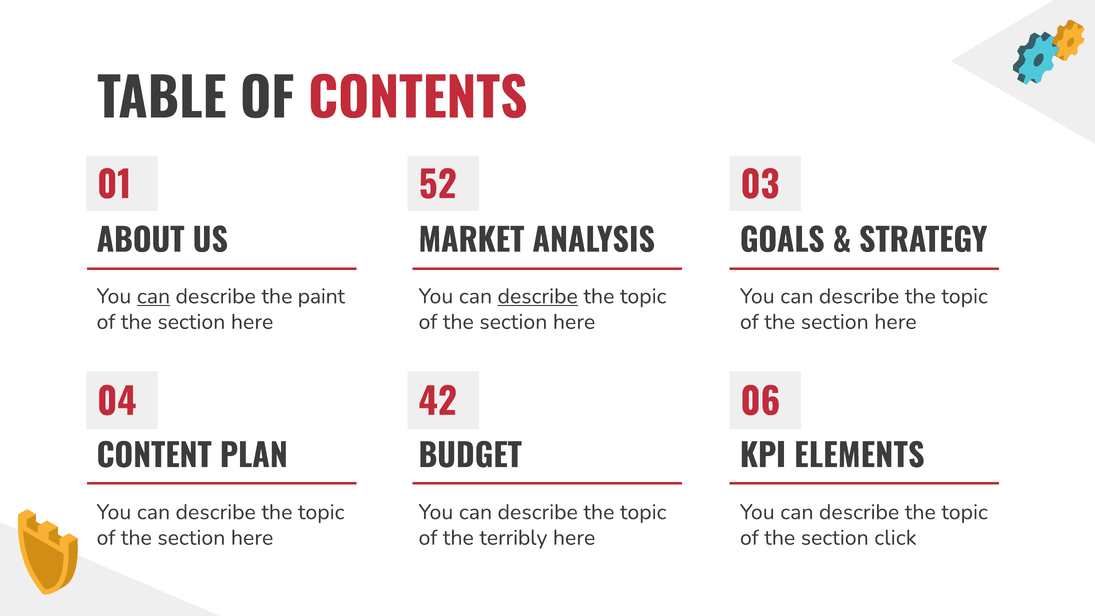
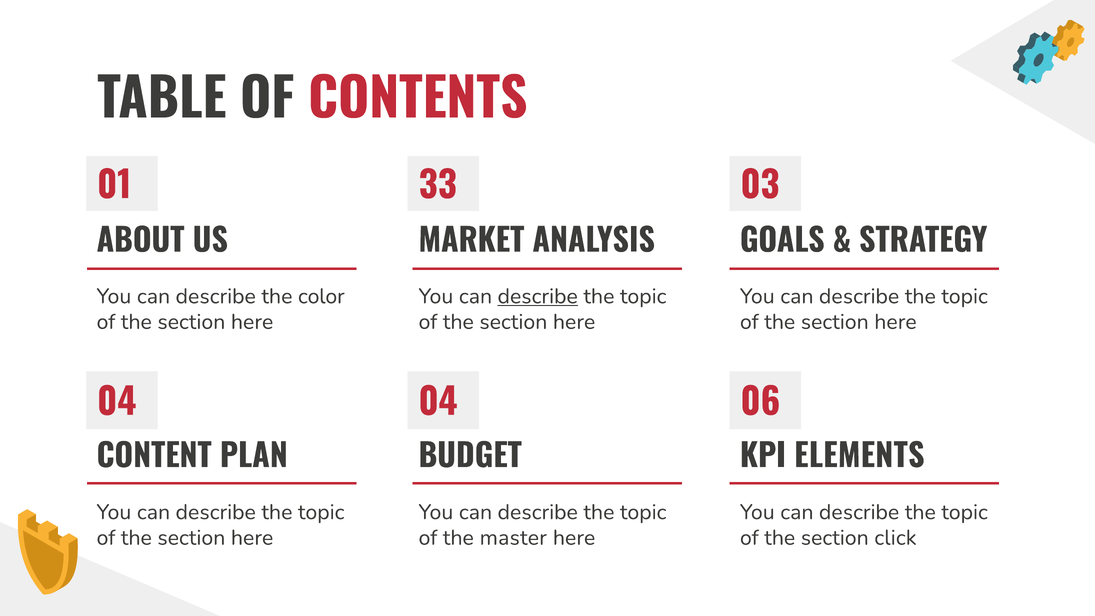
52: 52 -> 33
can at (154, 296) underline: present -> none
paint: paint -> color
04 42: 42 -> 04
terribly: terribly -> master
